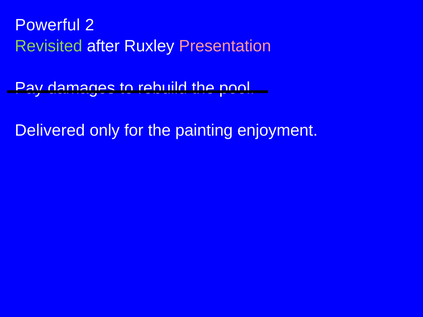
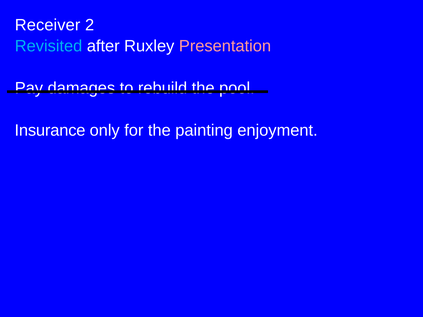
Powerful: Powerful -> Receiver
Revisited colour: light green -> light blue
Delivered: Delivered -> Insurance
